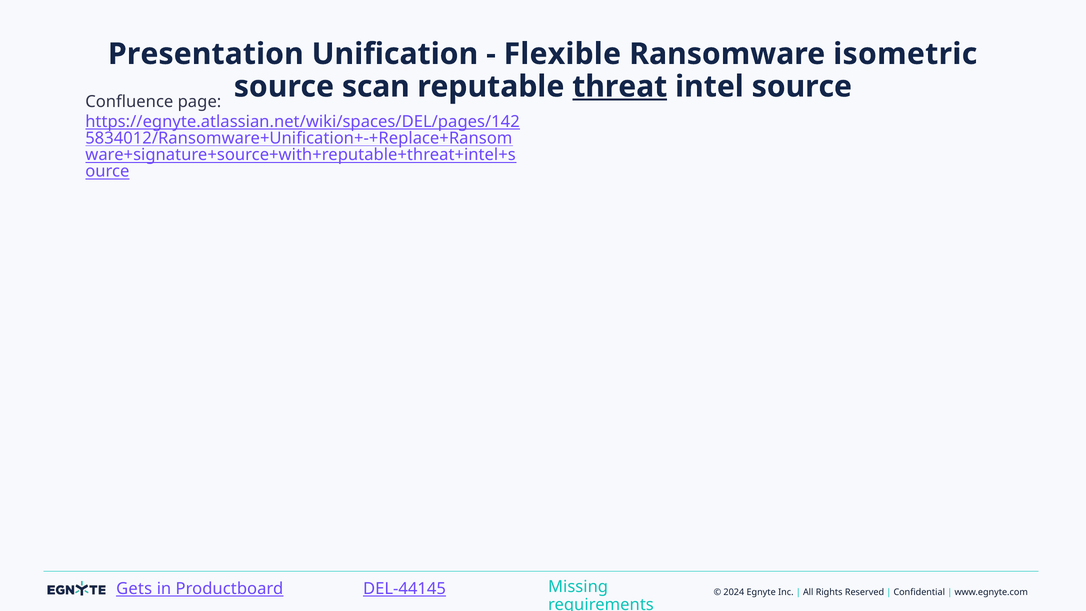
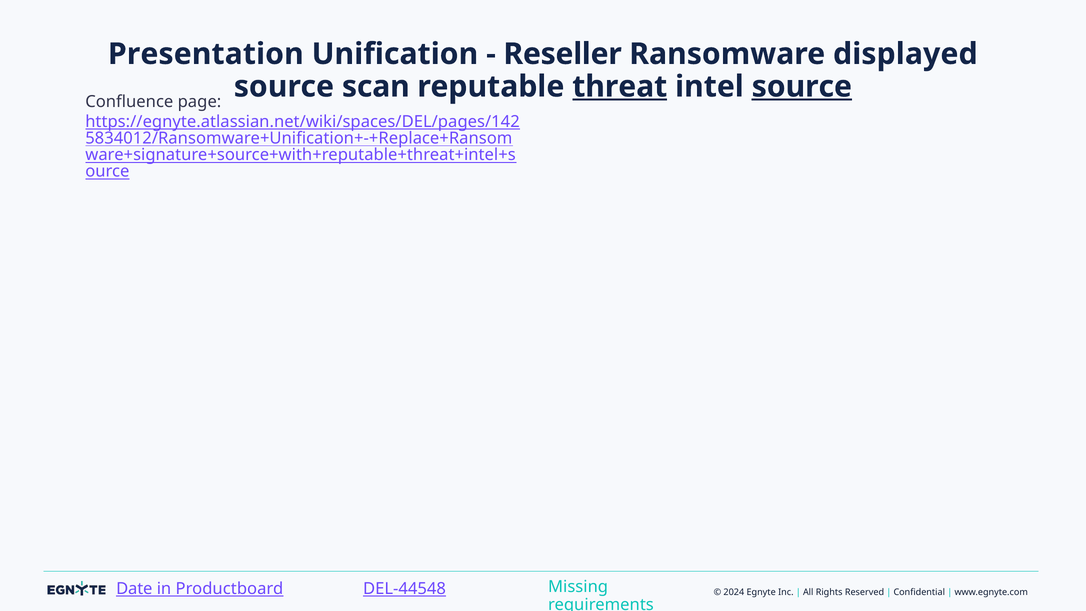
Flexible: Flexible -> Reseller
isometric: isometric -> displayed
source at (802, 87) underline: none -> present
Gets: Gets -> Date
DEL-44145: DEL-44145 -> DEL-44548
